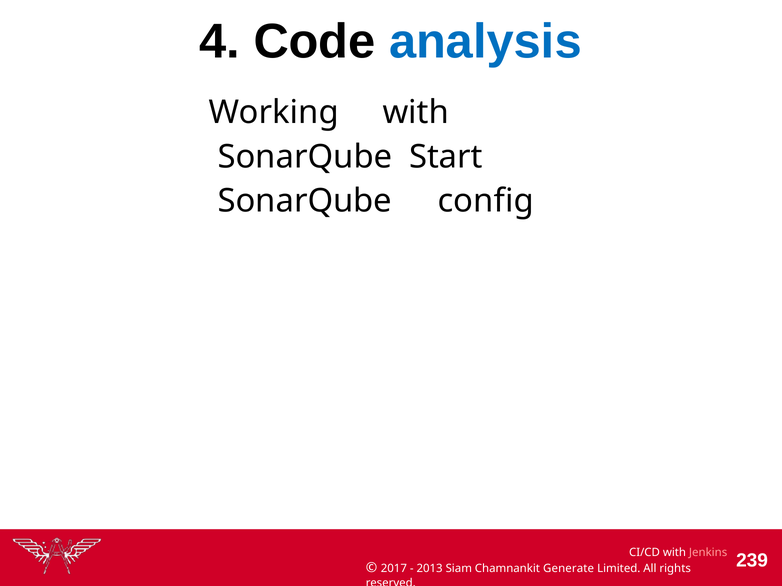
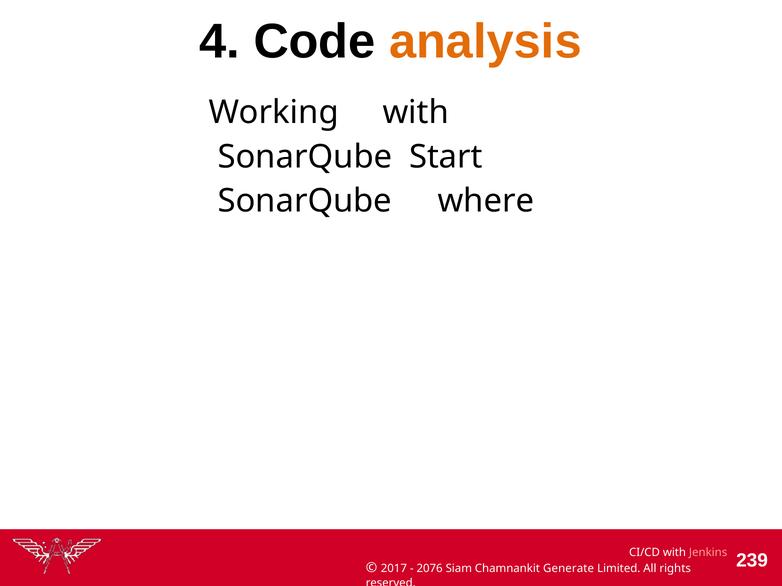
analysis colour: blue -> orange
config: config -> where
2013: 2013 -> 2076
